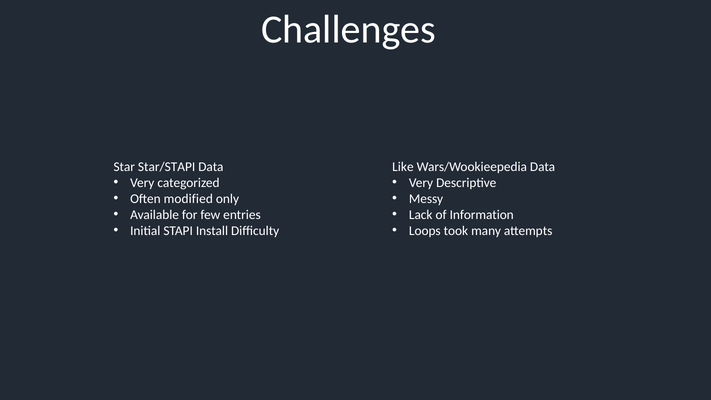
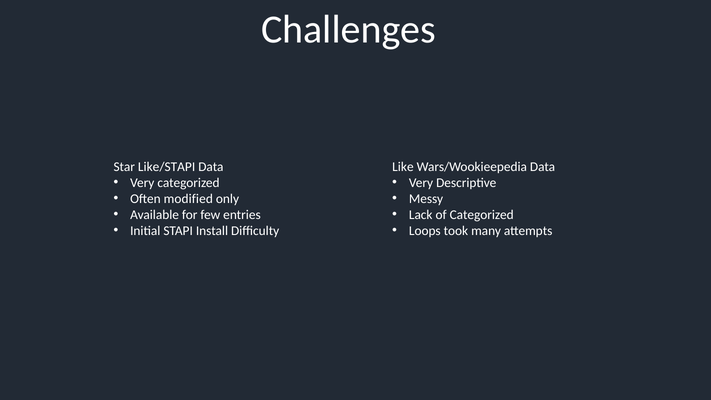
Star/STAPI: Star/STAPI -> Like/STAPI
of Information: Information -> Categorized
